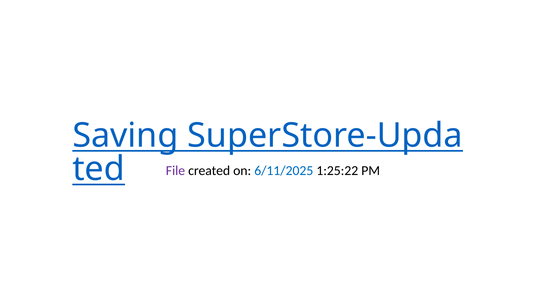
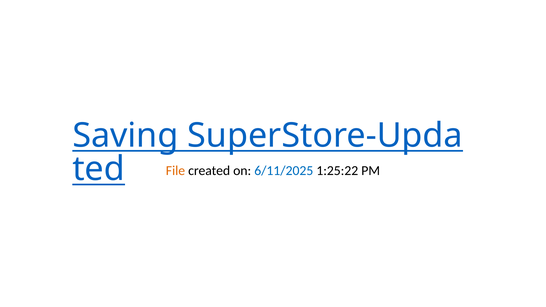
File colour: purple -> orange
